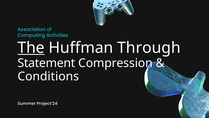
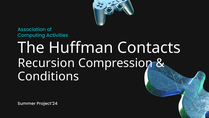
The underline: present -> none
Through: Through -> Contacts
Statement: Statement -> Recursion
